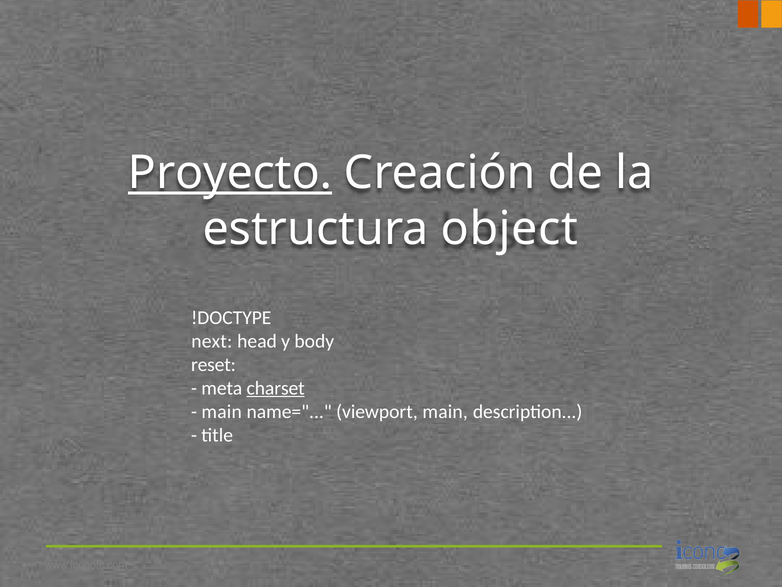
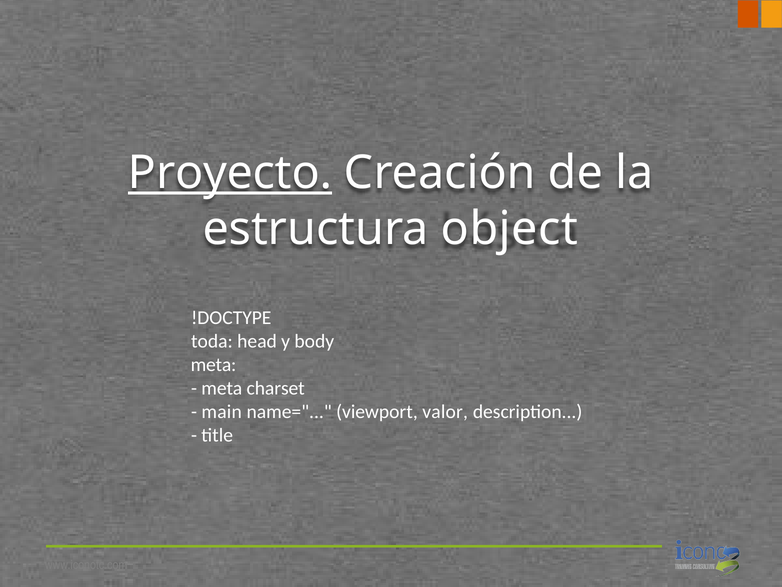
next: next -> toda
reset at (213, 364): reset -> meta
charset underline: present -> none
viewport main: main -> valor
